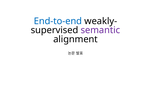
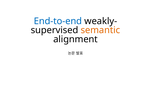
semantic colour: purple -> orange
